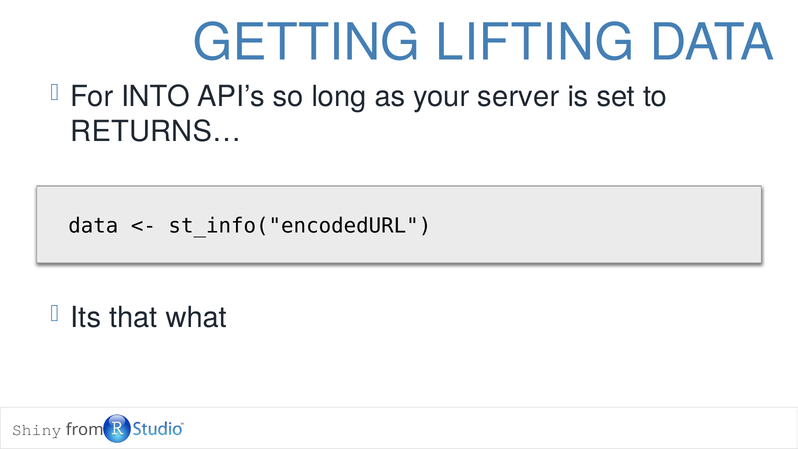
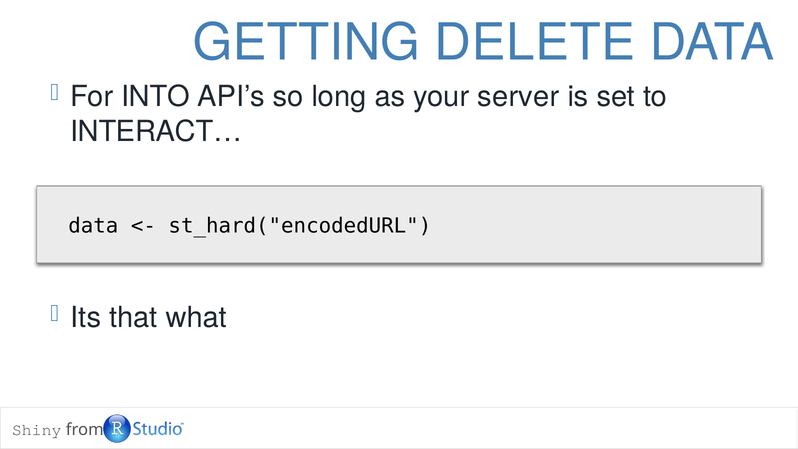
LIFTING: LIFTING -> DELETE
RETURNS…: RETURNS… -> INTERACT…
st_info("encodedURL: st_info("encodedURL -> st_hard("encodedURL
